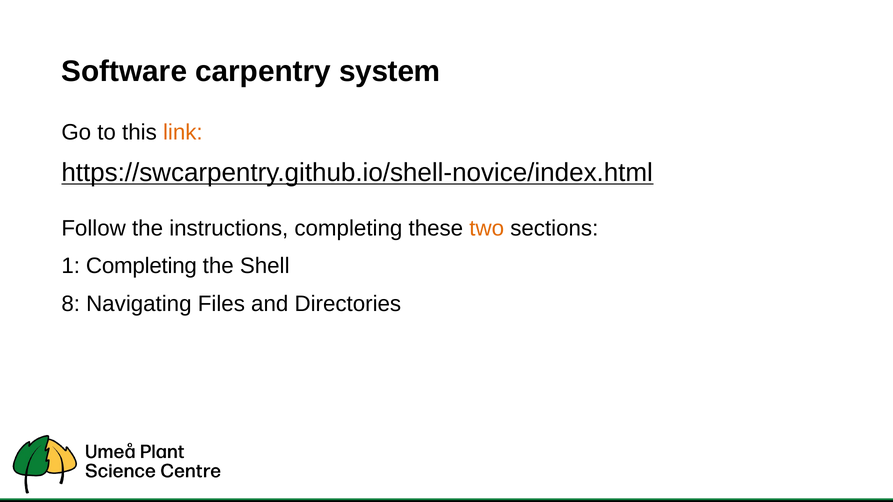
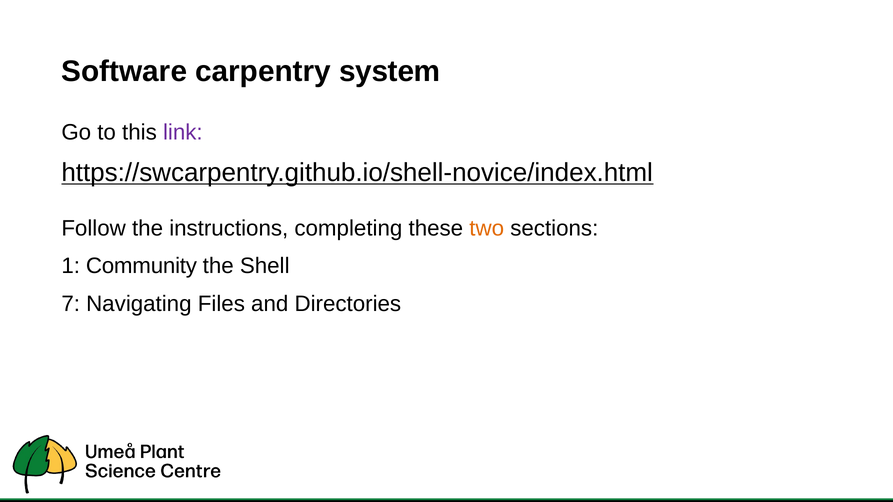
link colour: orange -> purple
1 Completing: Completing -> Community
8: 8 -> 7
